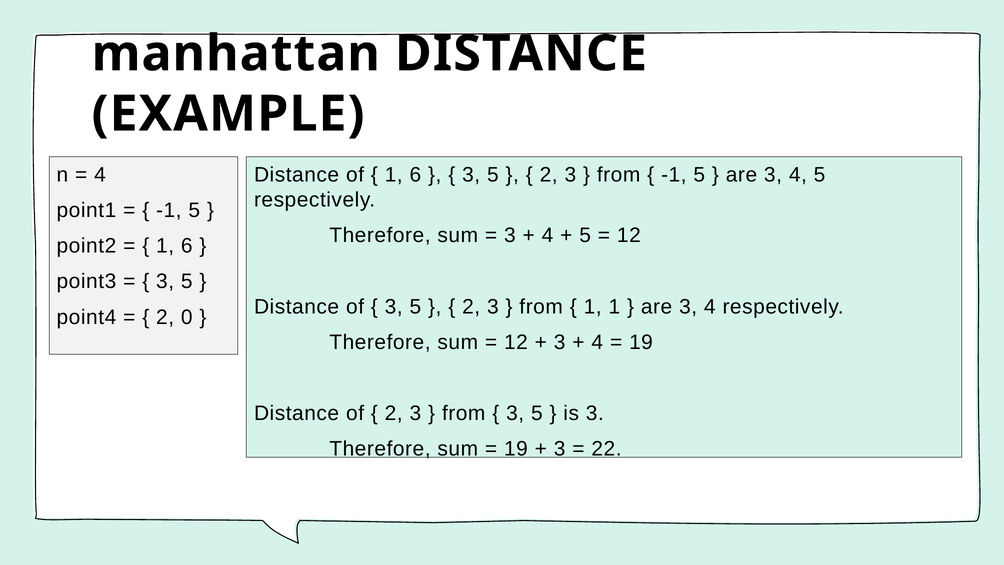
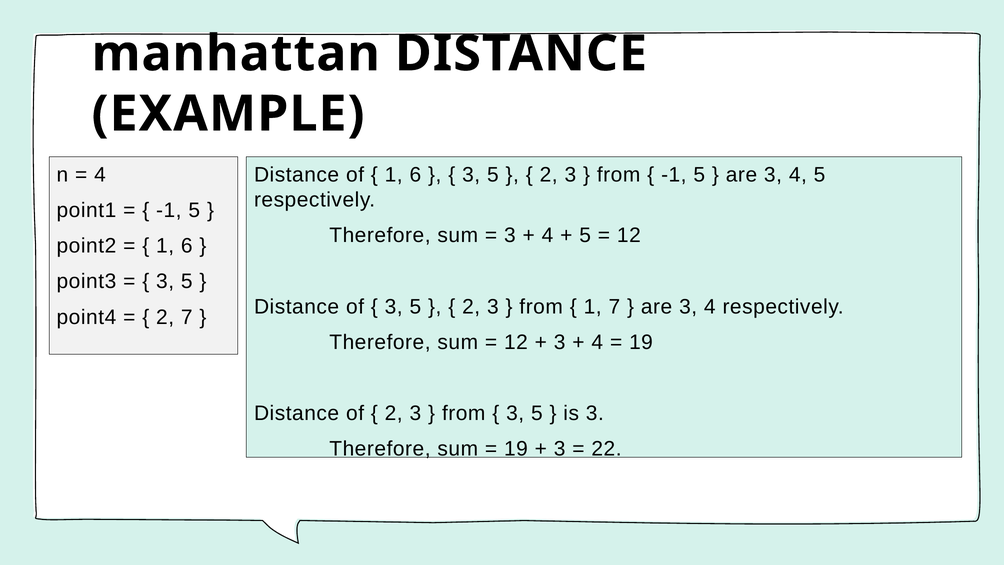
1 1: 1 -> 7
2 0: 0 -> 7
